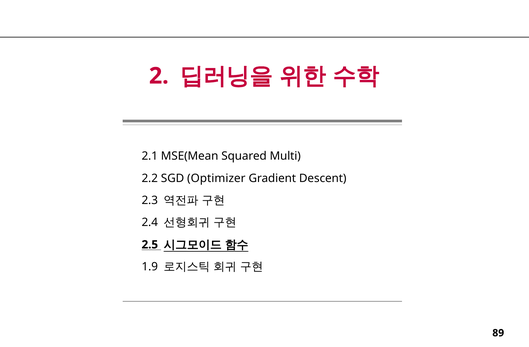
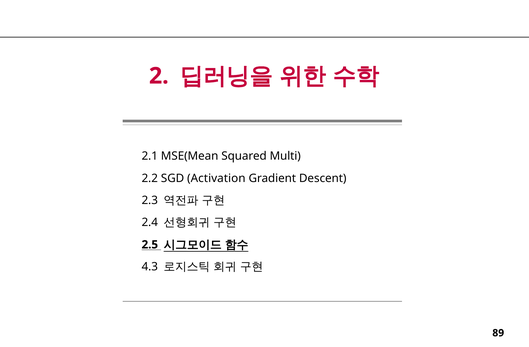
Optimizer: Optimizer -> Activation
1.9: 1.9 -> 4.3
